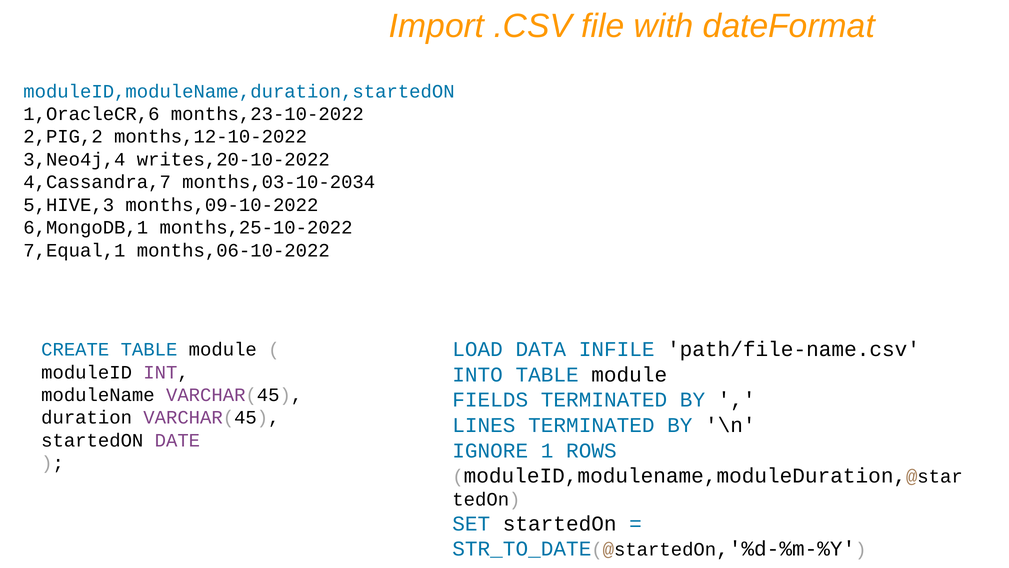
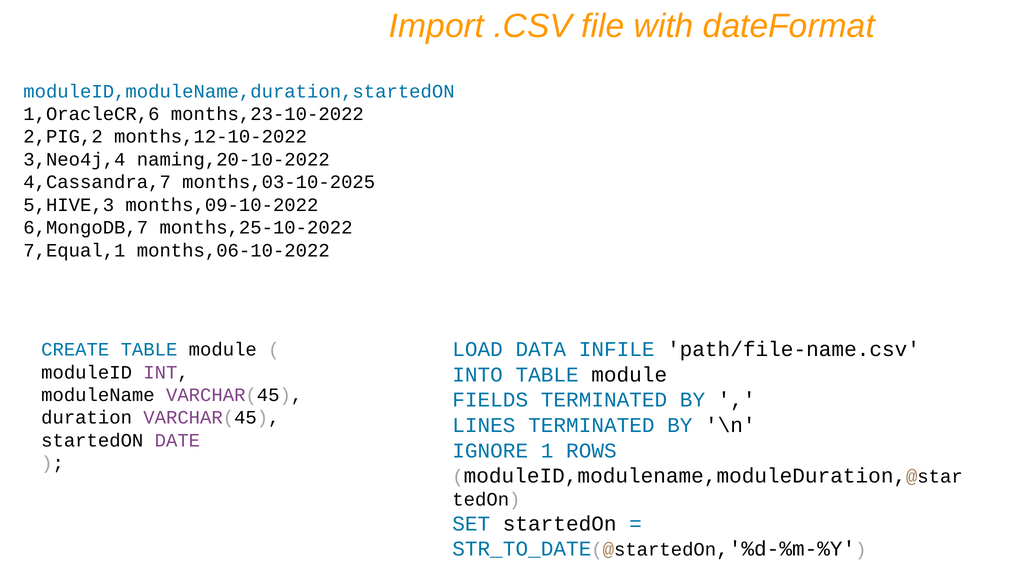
writes,20-10-2022: writes,20-10-2022 -> naming,20-10-2022
months,03-10-2034: months,03-10-2034 -> months,03-10-2025
6,MongoDB,1: 6,MongoDB,1 -> 6,MongoDB,7
